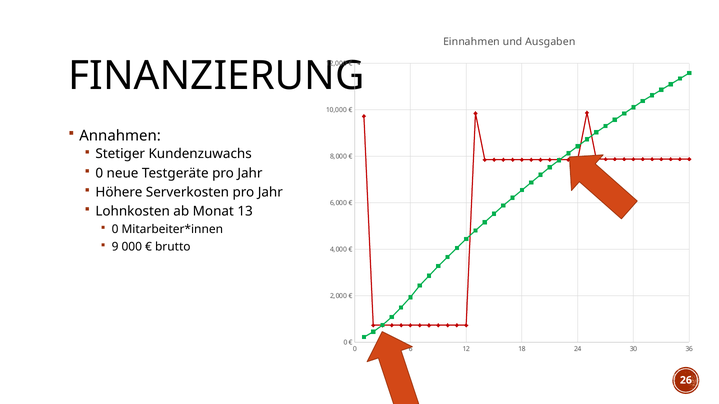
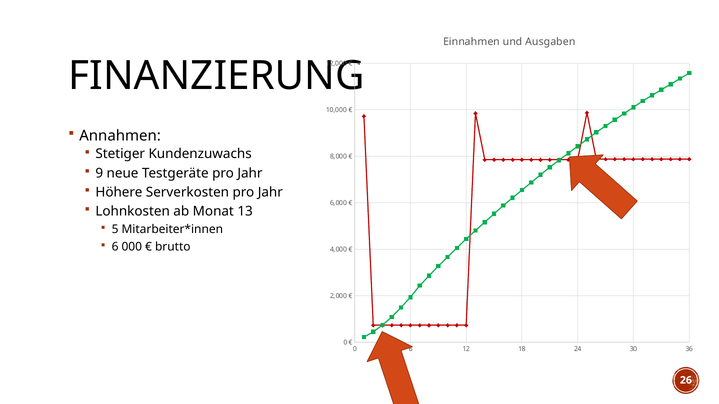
0 at (99, 173): 0 -> 9
0 at (115, 230): 0 -> 5
9 at (115, 247): 9 -> 6
